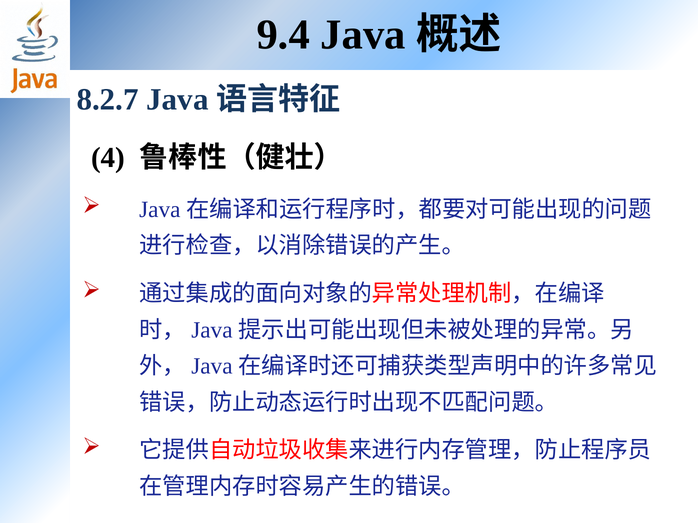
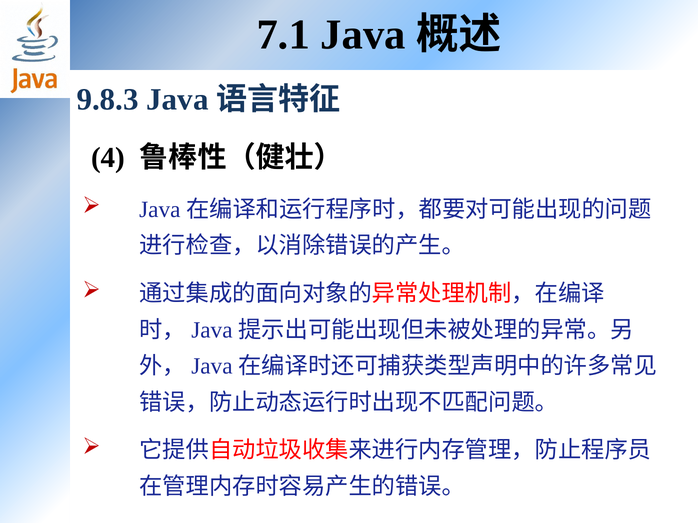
9.4: 9.4 -> 7.1
8.2.7: 8.2.7 -> 9.8.3
